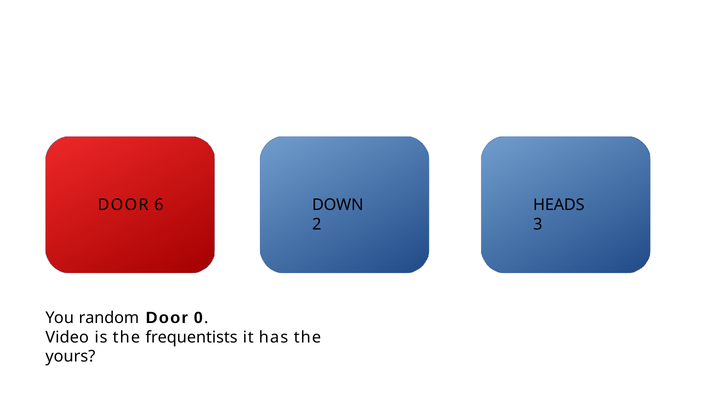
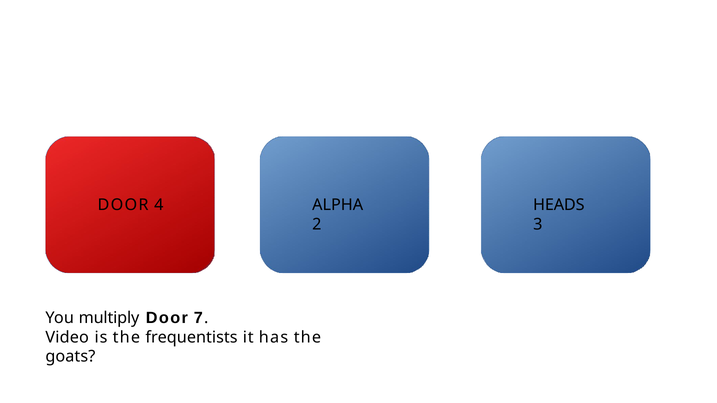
DOWN: DOWN -> ALPHA
6: 6 -> 4
random: random -> multiply
Door 0: 0 -> 7
yours: yours -> goats
